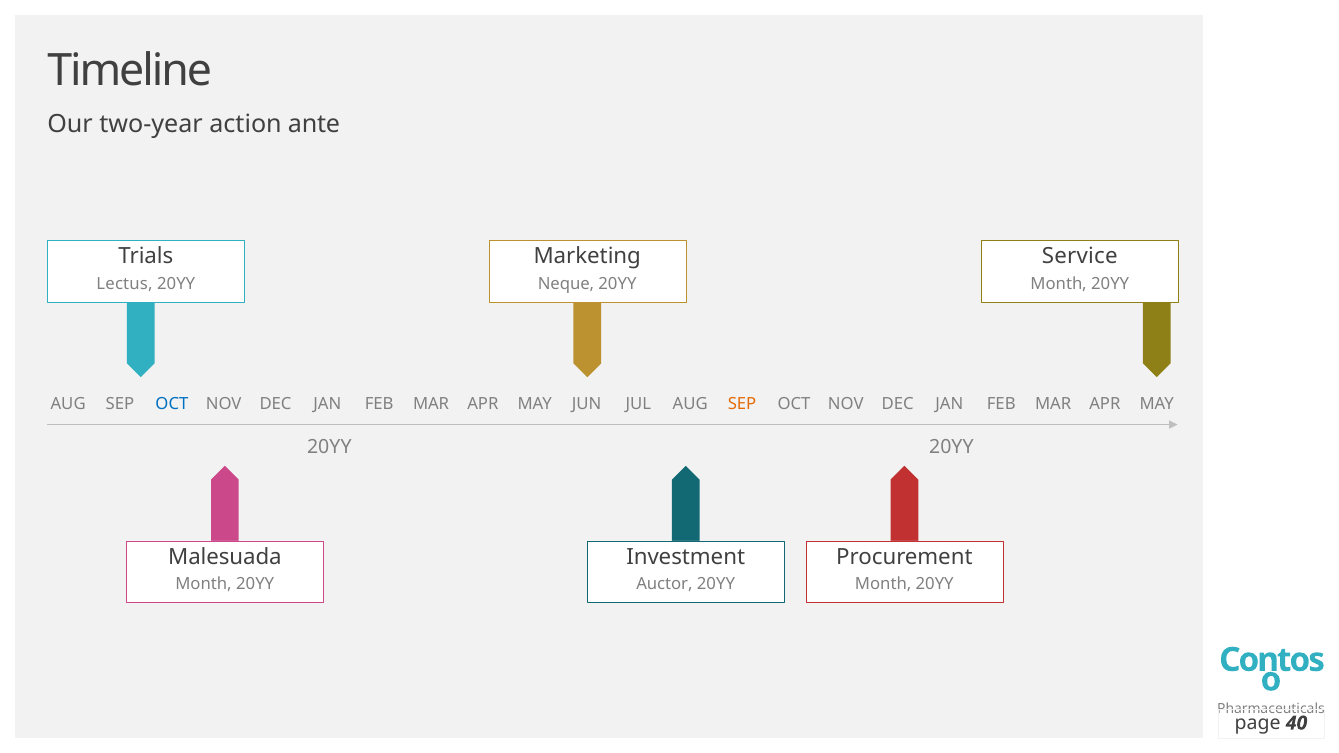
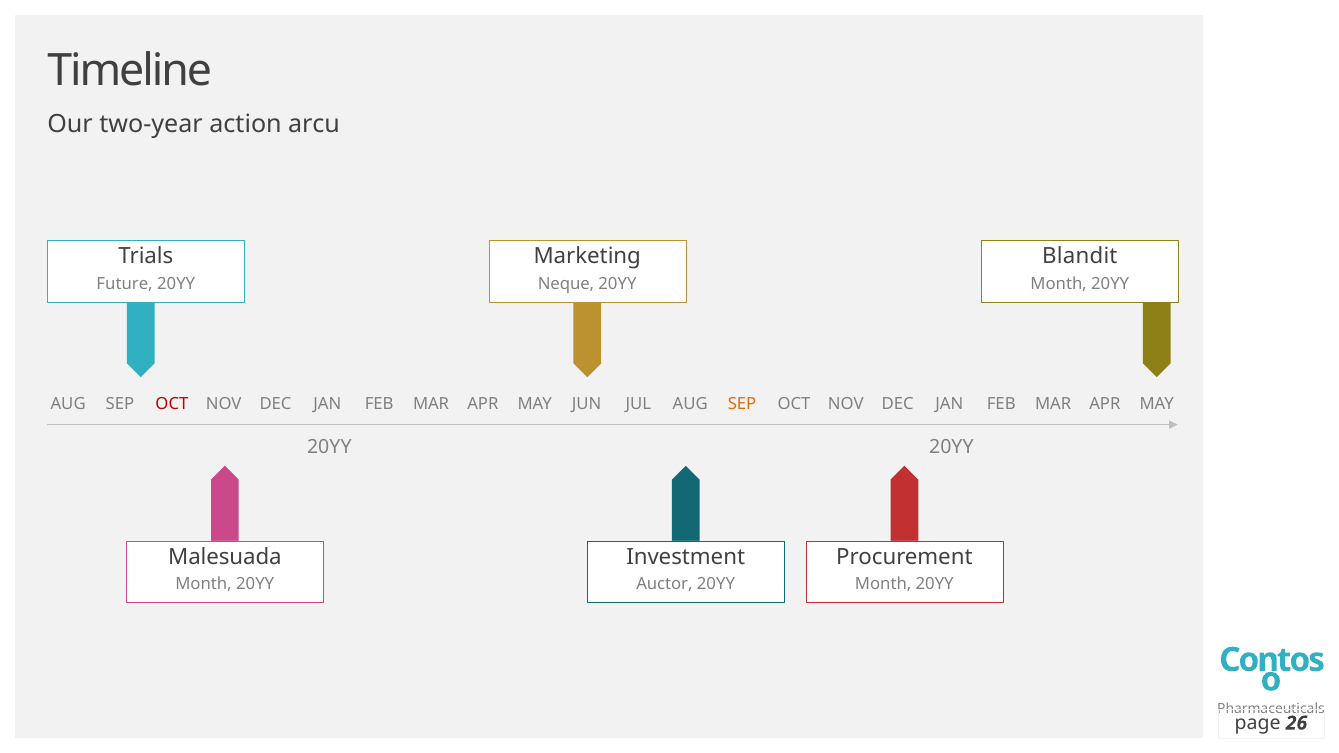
ante: ante -> arcu
Service: Service -> Blandit
Lectus: Lectus -> Future
OCT at (172, 404) colour: blue -> red
40: 40 -> 26
